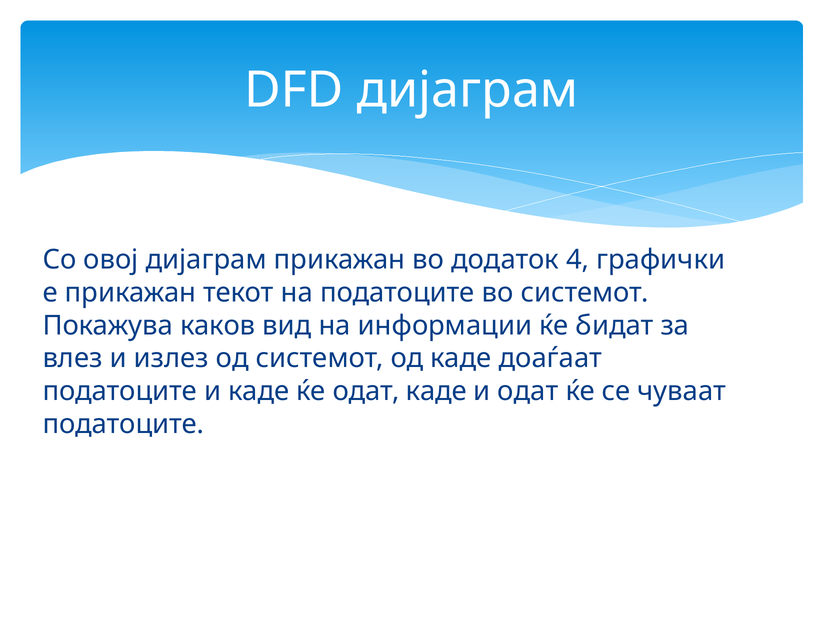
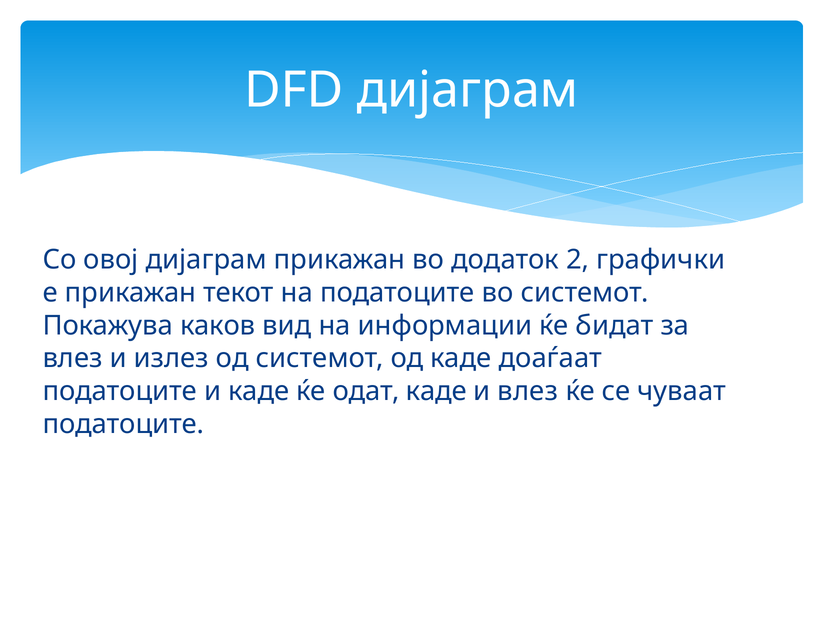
4: 4 -> 2
и одат: одат -> влез
